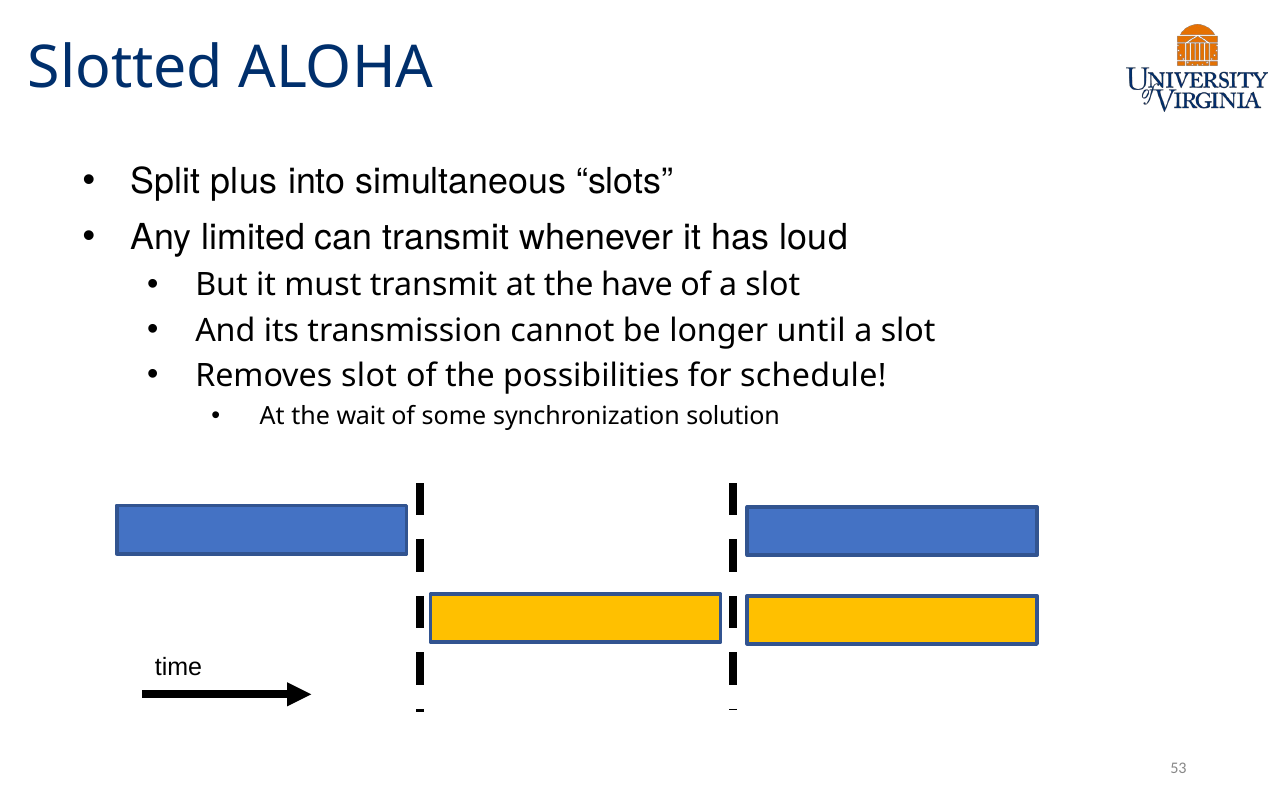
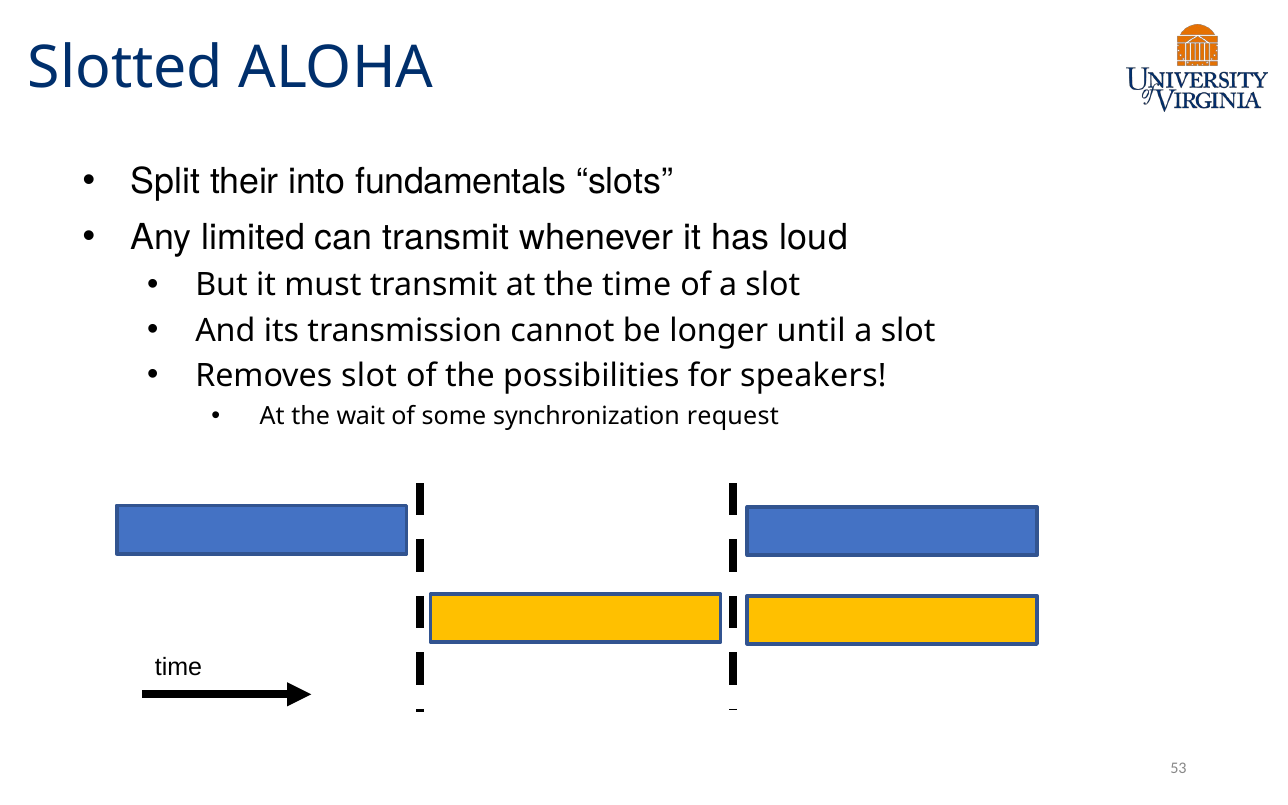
plus: plus -> their
simultaneous: simultaneous -> fundamentals
the have: have -> time
schedule: schedule -> speakers
solution: solution -> request
